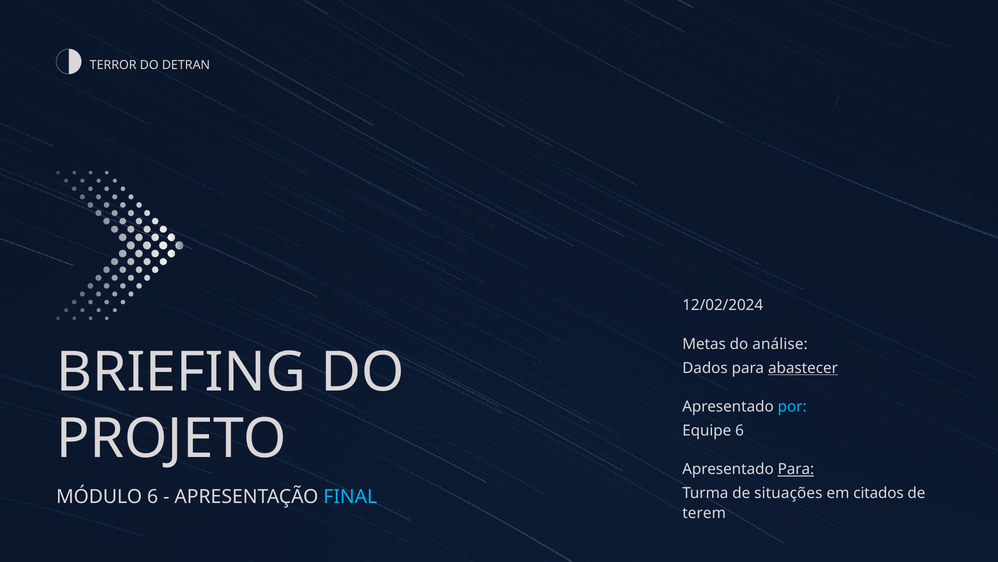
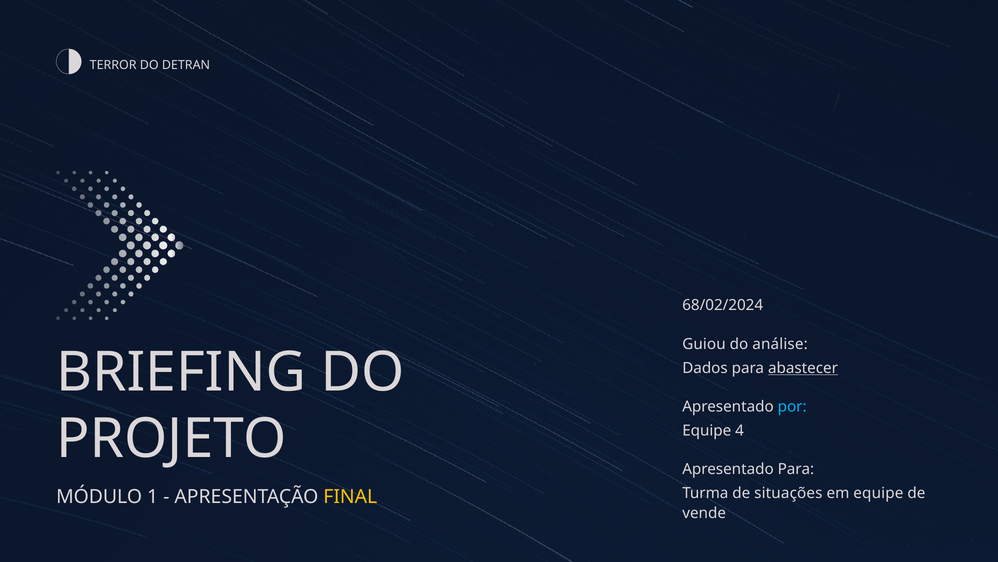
12/02/2024: 12/02/2024 -> 68/02/2024
Metas: Metas -> Guiou
Equipe 6: 6 -> 4
Para at (796, 469) underline: present -> none
em citados: citados -> equipe
MÓDULO 6: 6 -> 1
FINAL colour: light blue -> yellow
terem: terem -> vende
